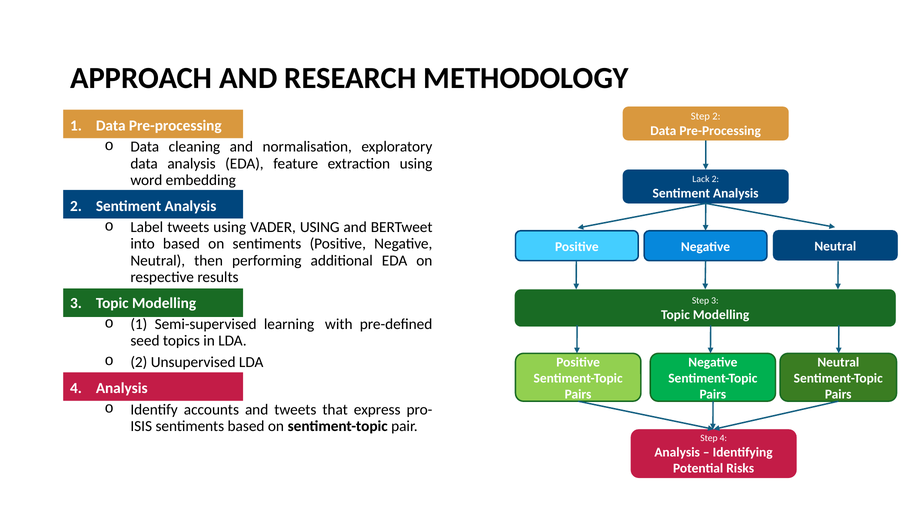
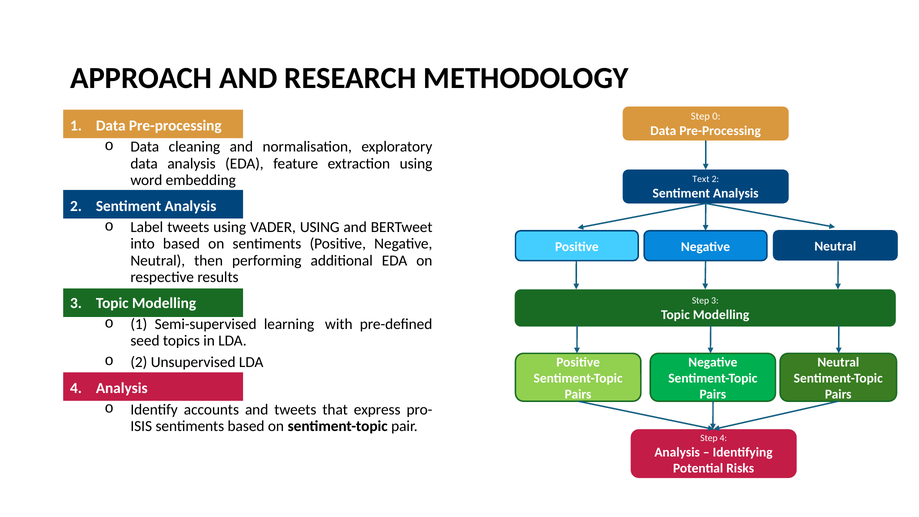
Step 2: 2 -> 0
Lack: Lack -> Text
